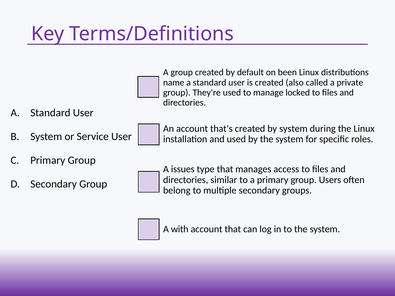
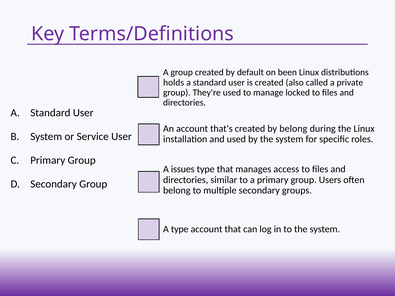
name: name -> holds
by system: system -> belong
A with: with -> type
